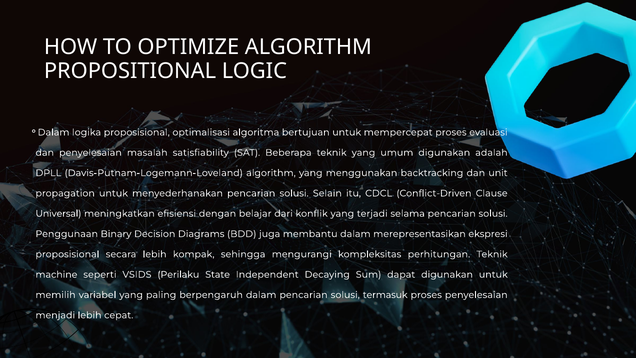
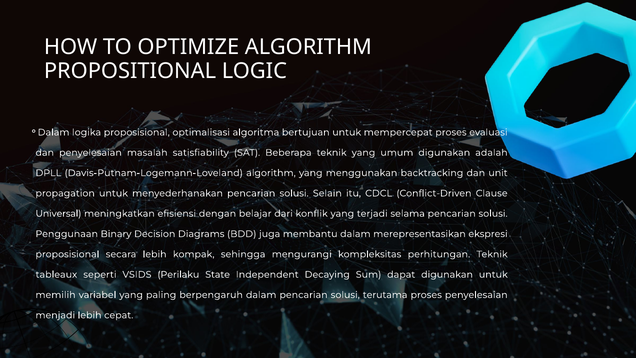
machine: machine -> tableaux
termasuk: termasuk -> terutama
